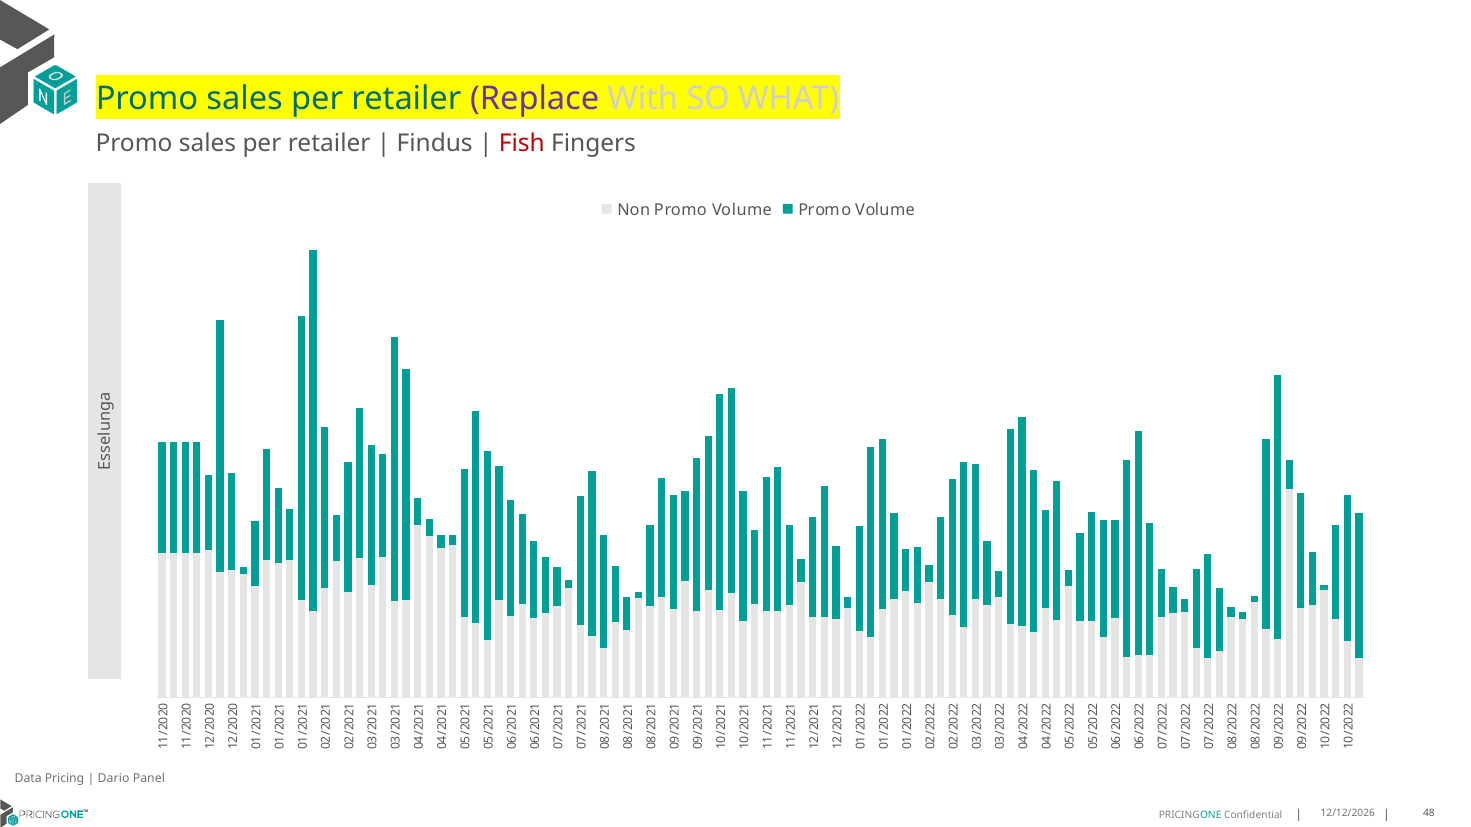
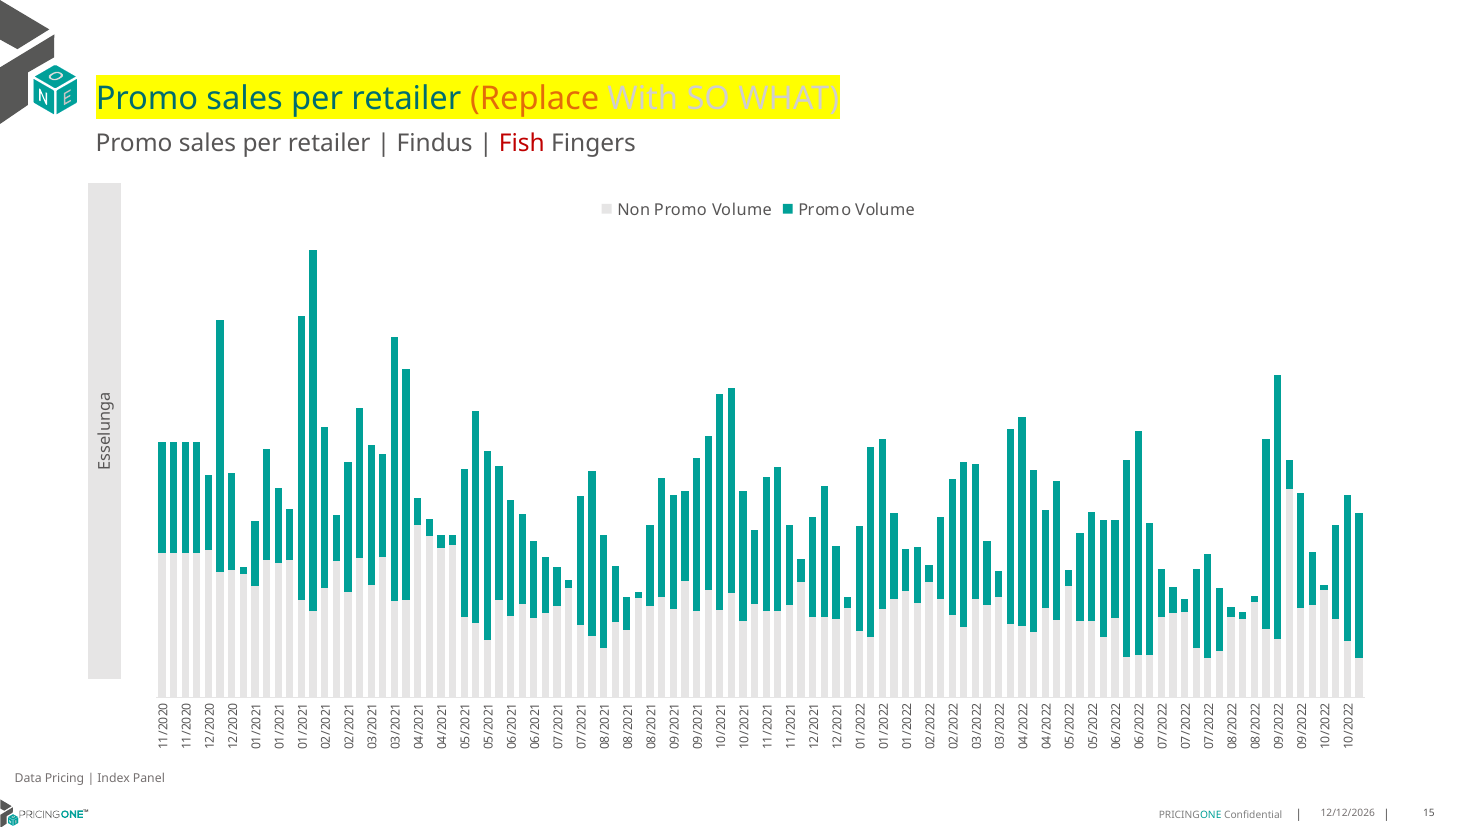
Replace colour: purple -> orange
Dario: Dario -> Index
48: 48 -> 15
